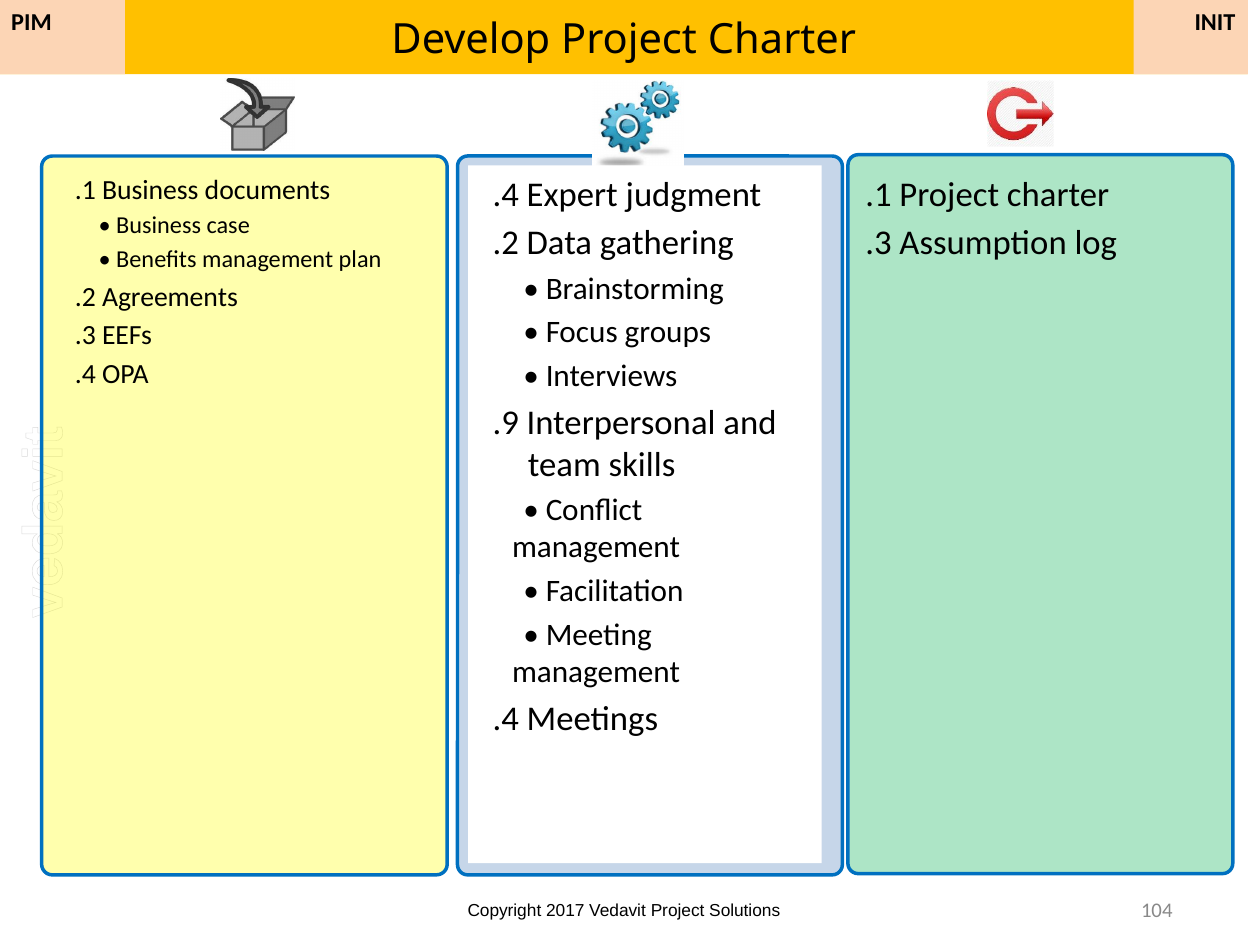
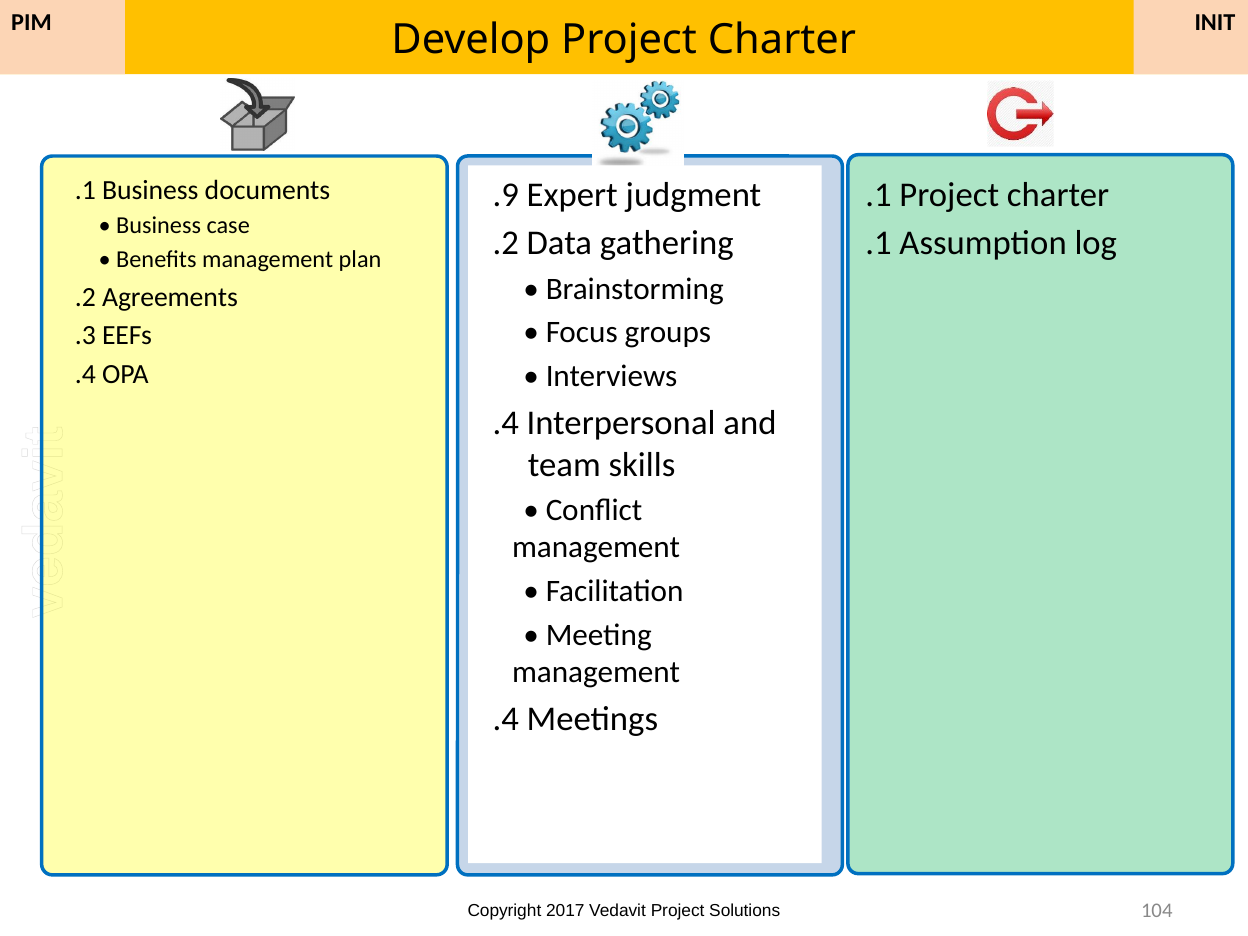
.4 at (506, 195): .4 -> .9
.3 at (878, 243): .3 -> .1
.9 at (506, 423): .9 -> .4
